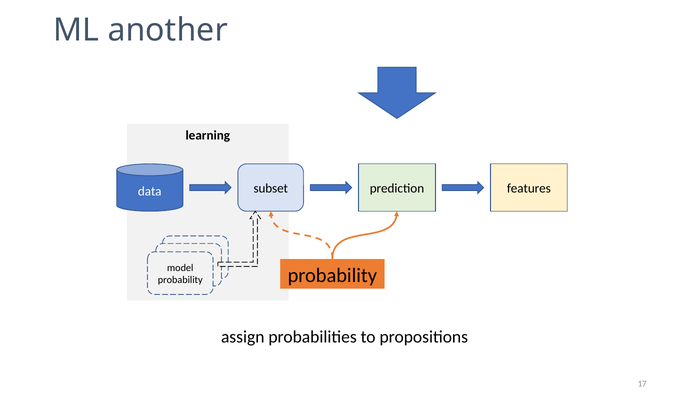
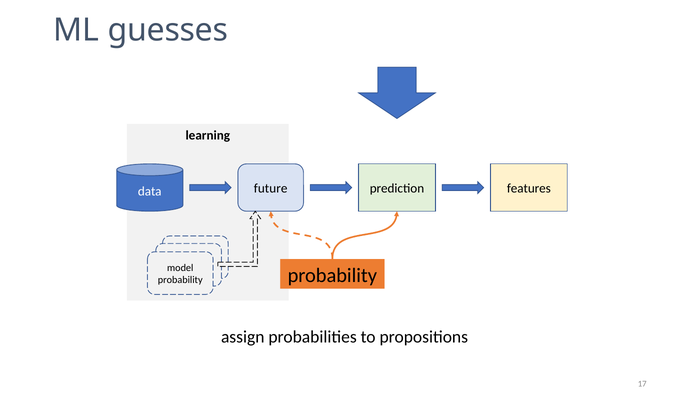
another: another -> guesses
subset: subset -> future
